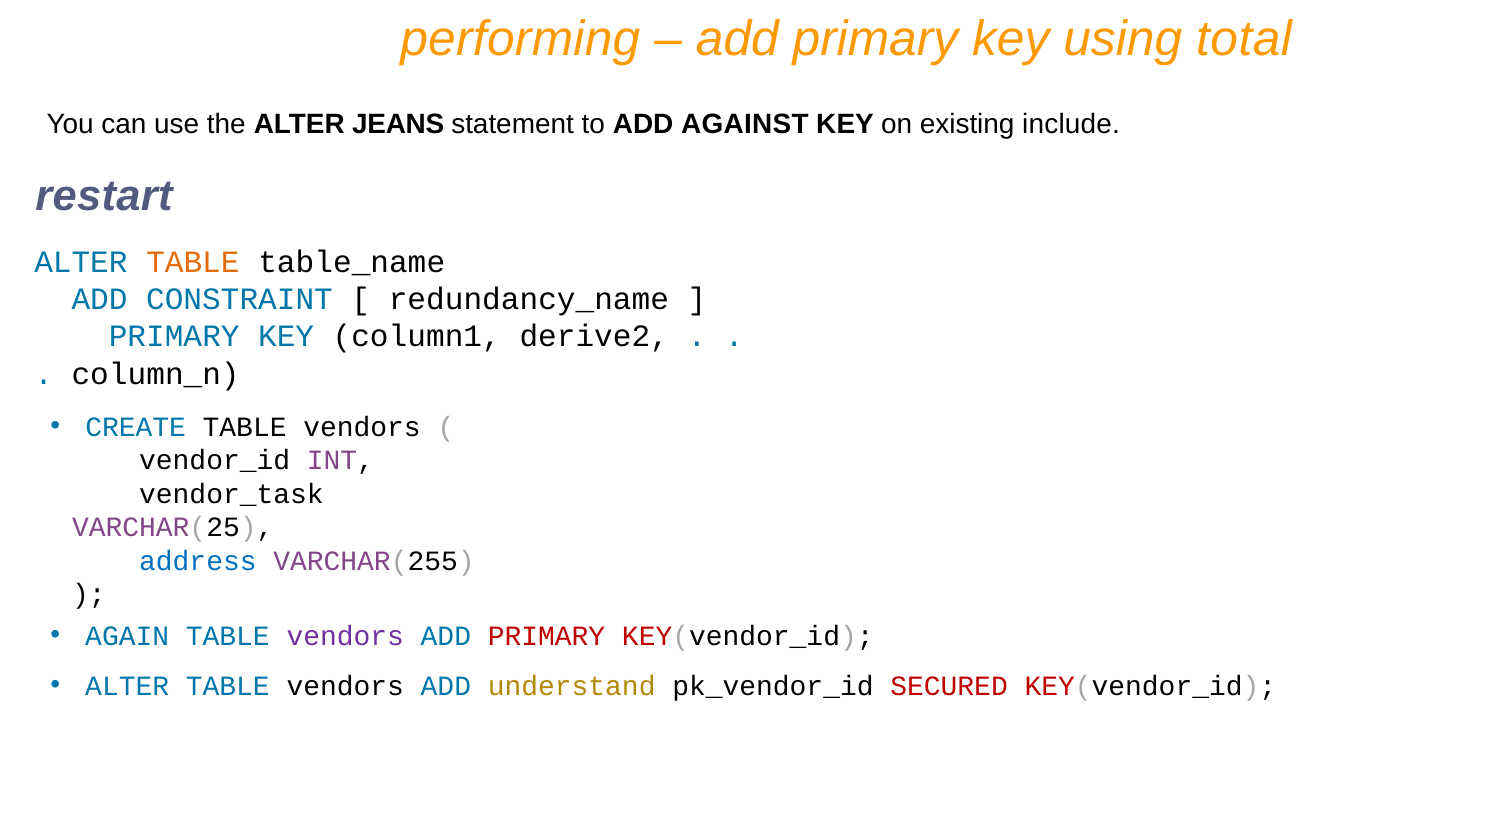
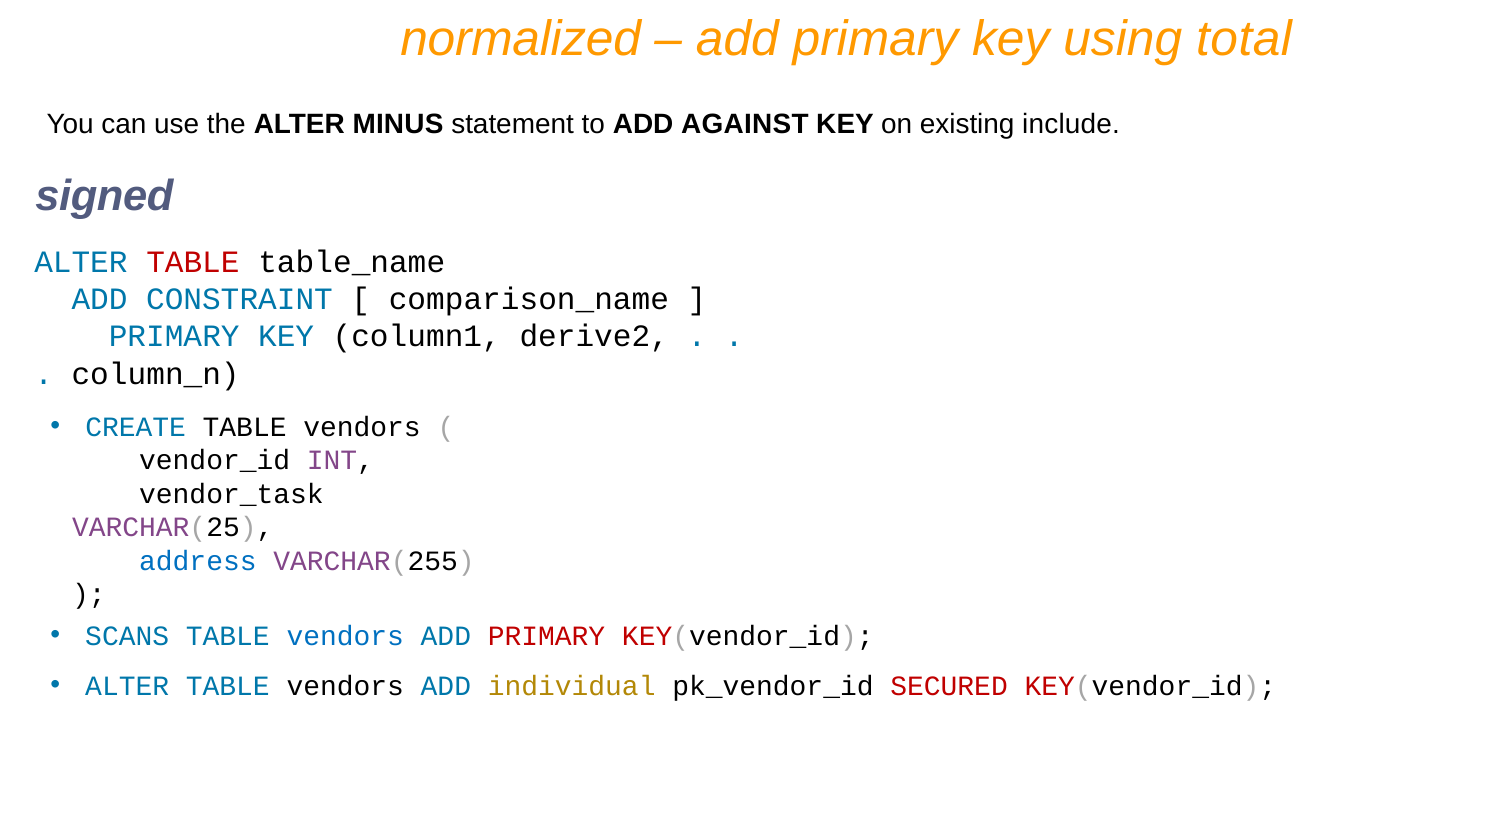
performing: performing -> normalized
JEANS: JEANS -> MINUS
restart: restart -> signed
TABLE at (193, 262) colour: orange -> red
redundancy_name: redundancy_name -> comparison_name
AGAIN: AGAIN -> SCANS
vendors at (345, 636) colour: purple -> blue
understand: understand -> individual
